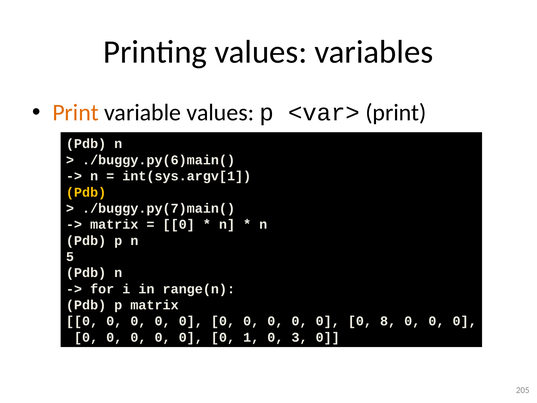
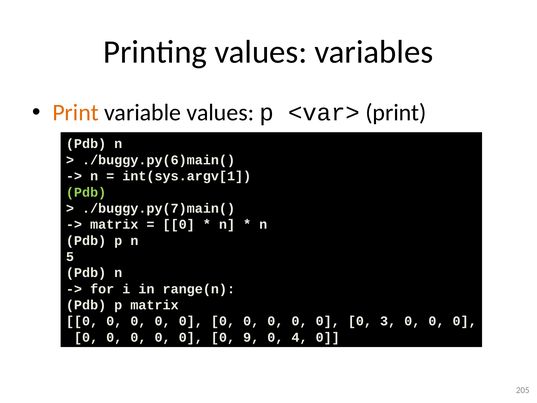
Pdb at (86, 192) colour: yellow -> light green
8: 8 -> 3
1: 1 -> 9
3: 3 -> 4
